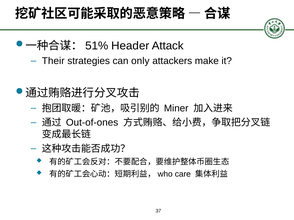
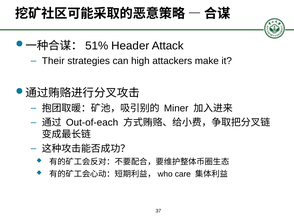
only: only -> high
Out-of-ones: Out-of-ones -> Out-of-each
